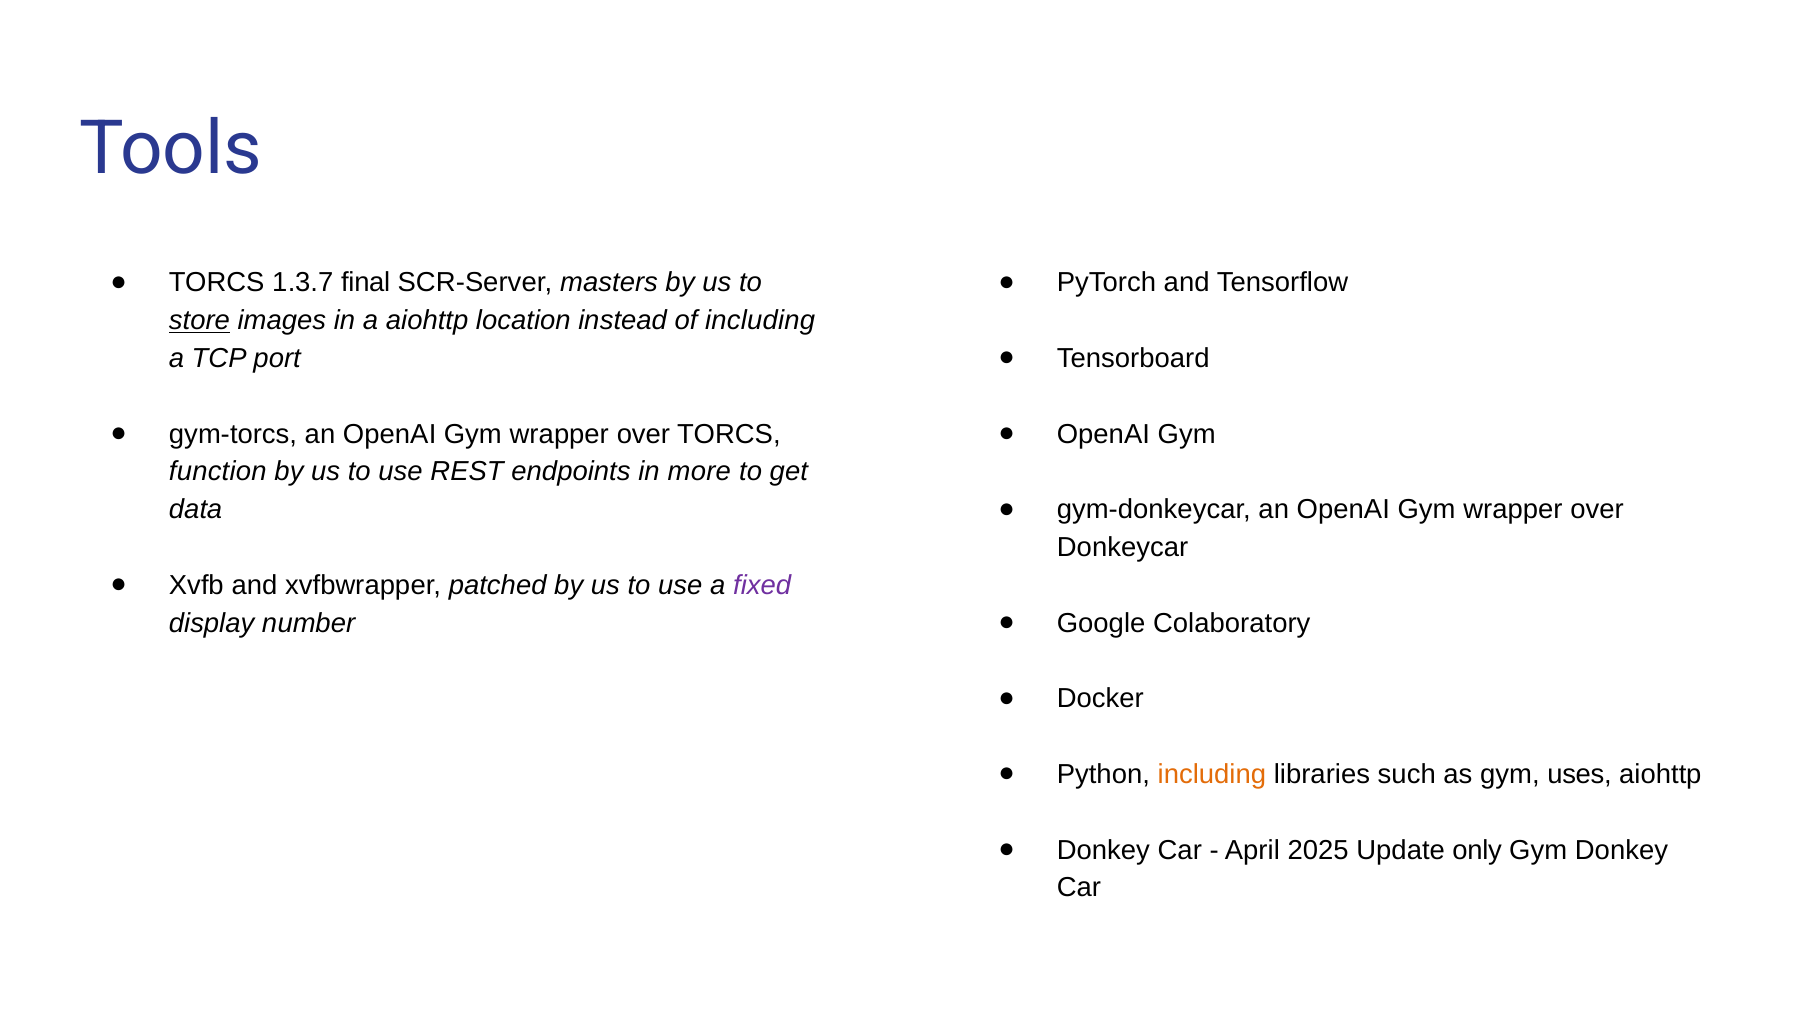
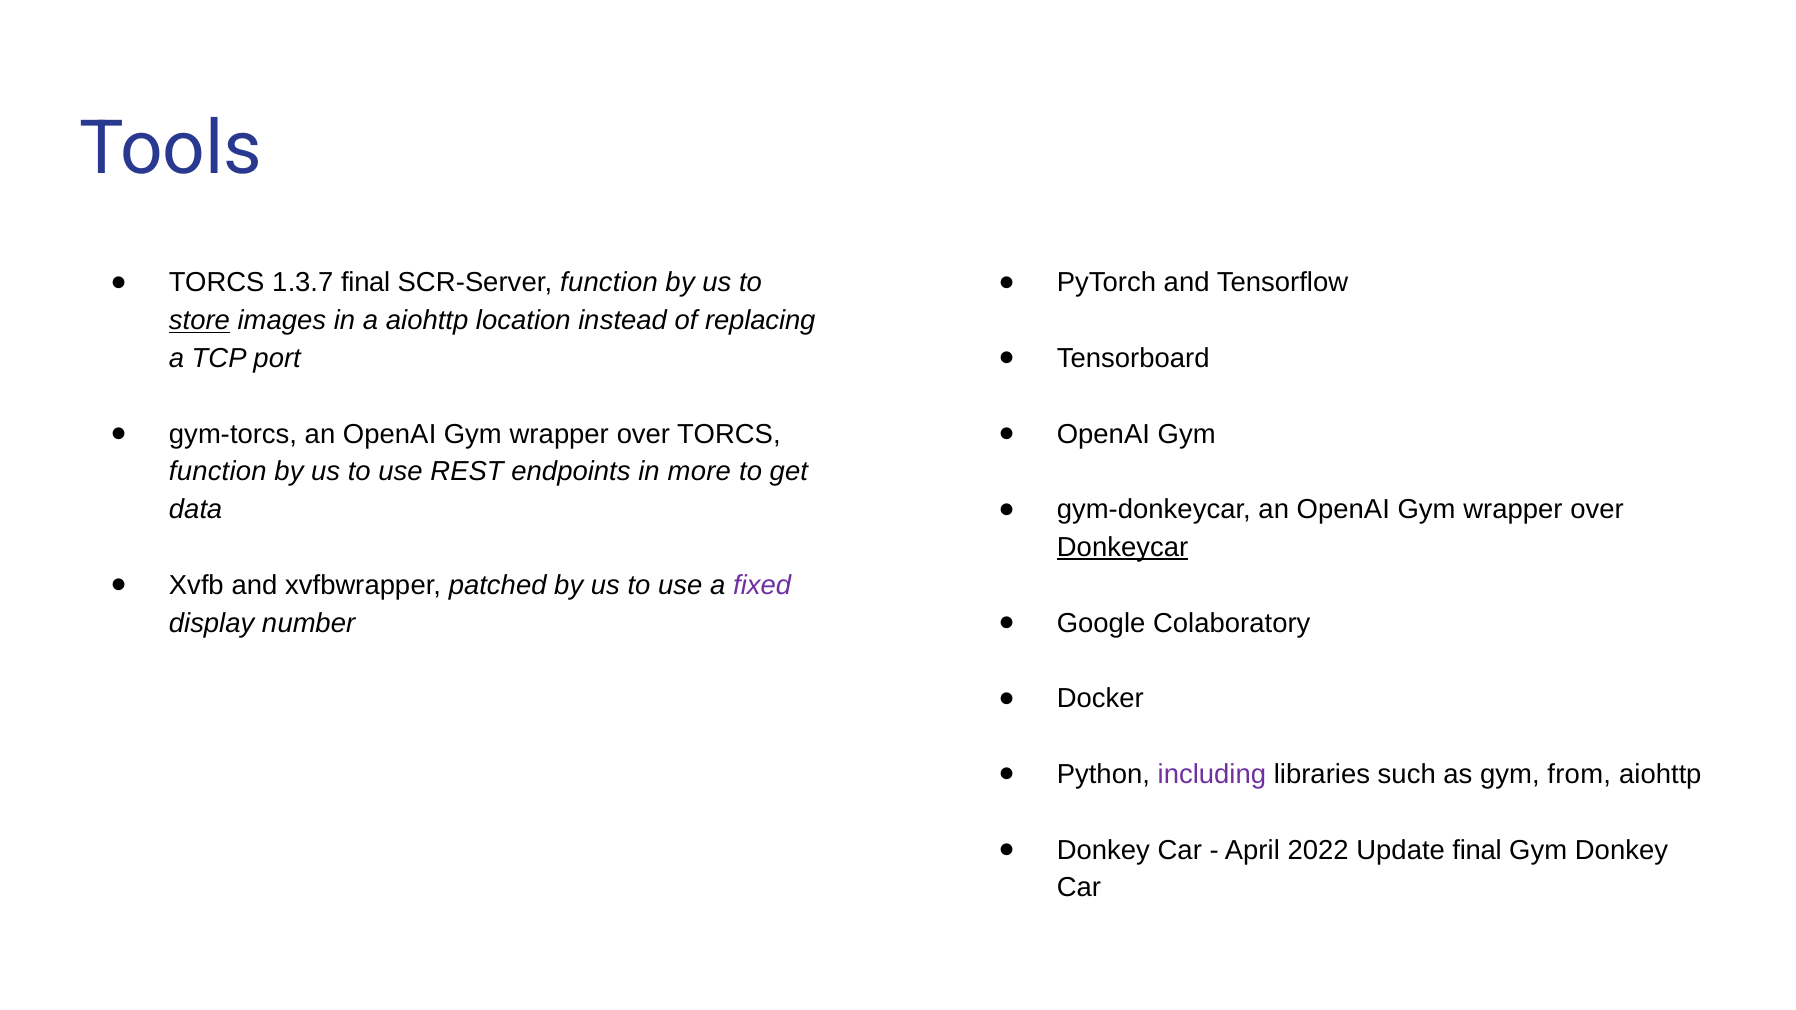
SCR-Server masters: masters -> function
of including: including -> replacing
Donkeycar underline: none -> present
including at (1212, 775) colour: orange -> purple
uses: uses -> from
2025: 2025 -> 2022
Update only: only -> final
